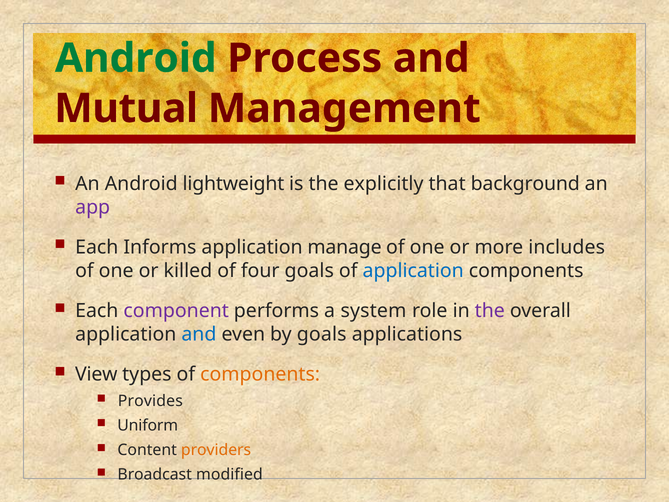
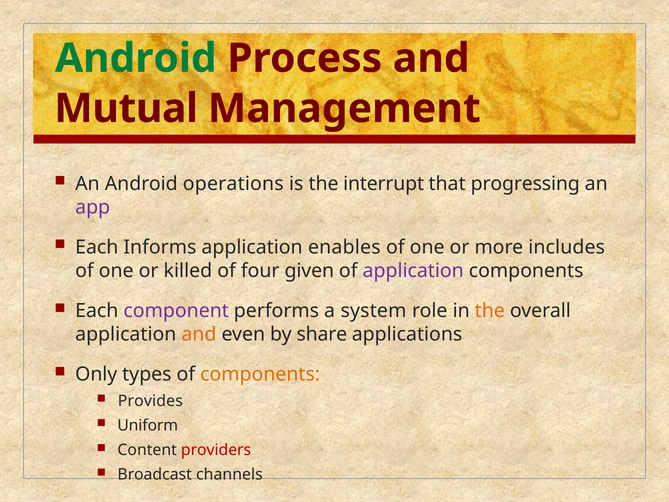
lightweight: lightweight -> operations
explicitly: explicitly -> interrupt
background: background -> progressing
manage: manage -> enables
four goals: goals -> given
application at (413, 271) colour: blue -> purple
the at (490, 311) colour: purple -> orange
and at (199, 334) colour: blue -> orange
by goals: goals -> share
View: View -> Only
providers colour: orange -> red
modified: modified -> channels
